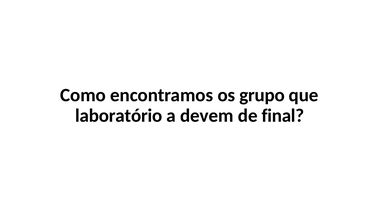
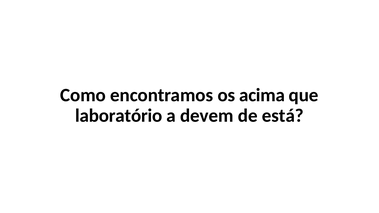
grupo: grupo -> acima
final: final -> está
